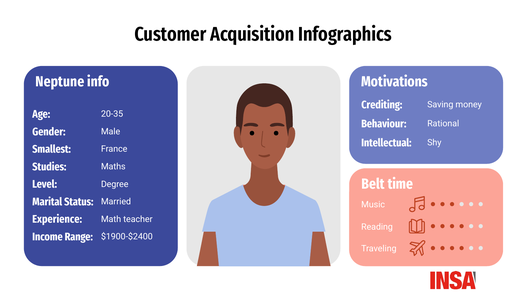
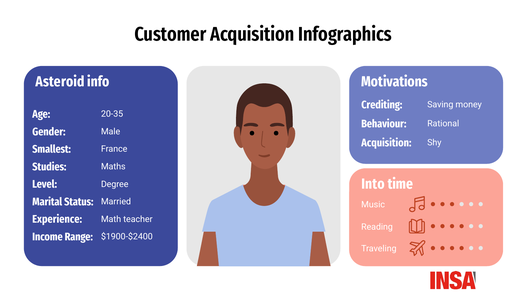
Neptune: Neptune -> Asteroid
Intellectual at (386, 143): Intellectual -> Acquisition
Belt: Belt -> Into
